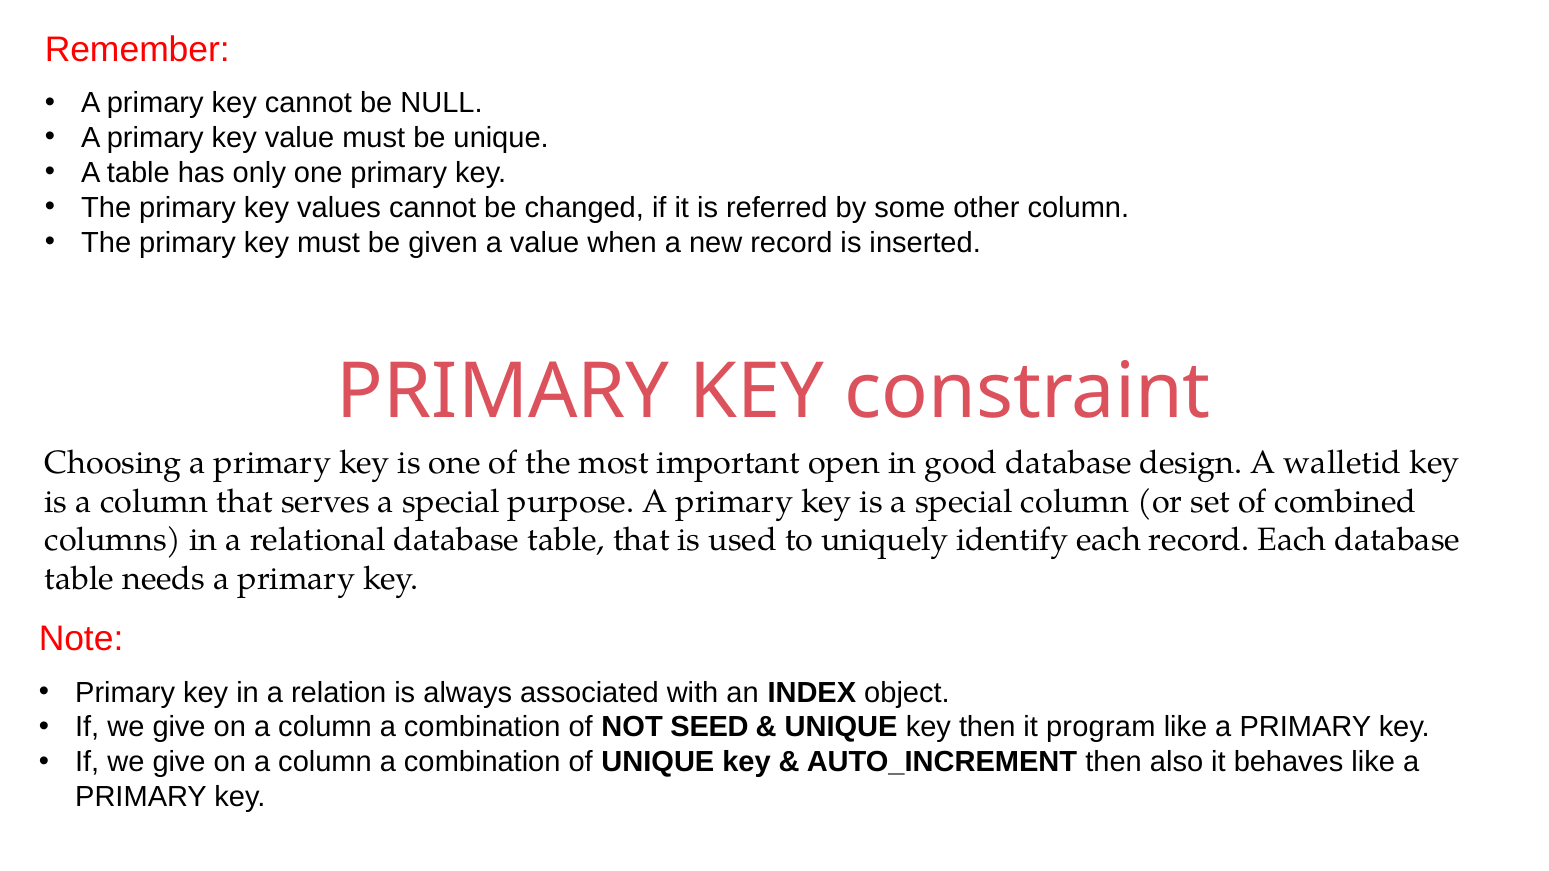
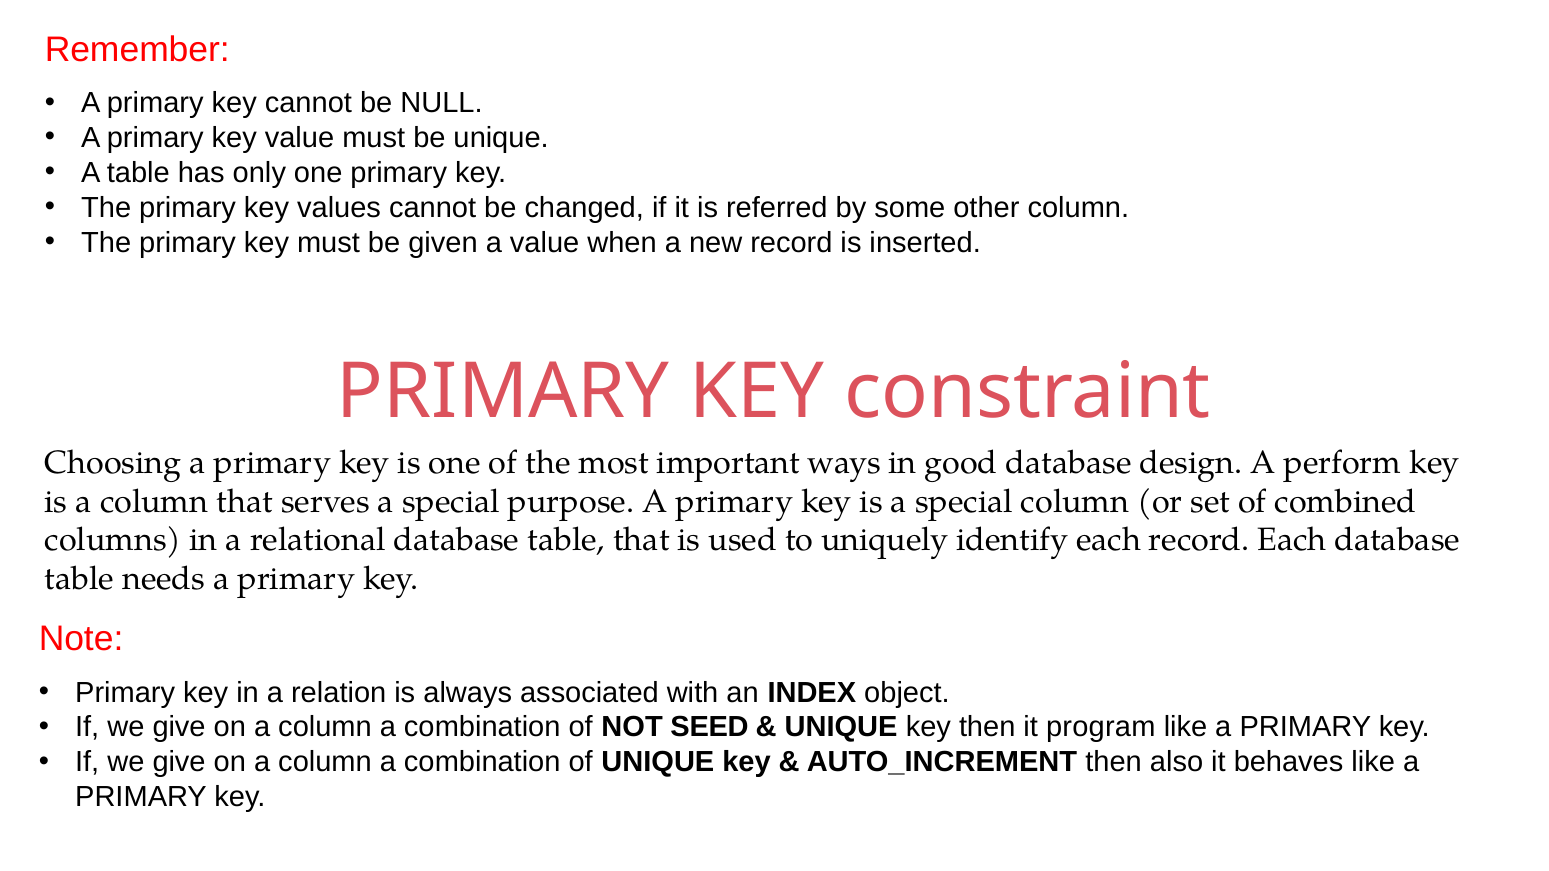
open: open -> ways
walletid: walletid -> perform
